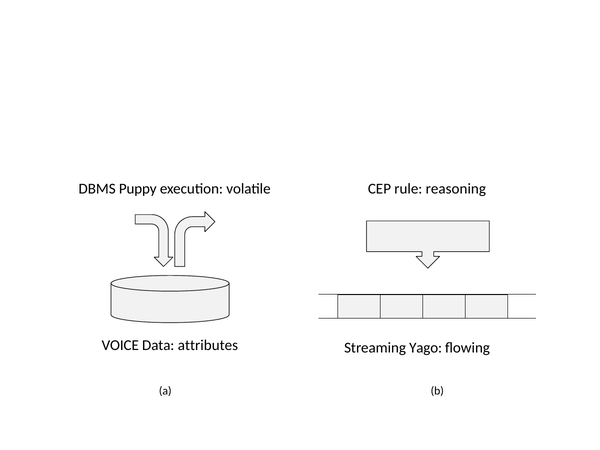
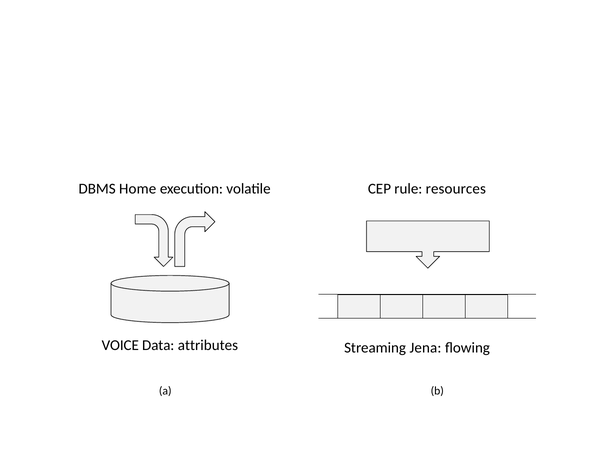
Puppy: Puppy -> Home
reasoning: reasoning -> resources
Yago: Yago -> Jena
